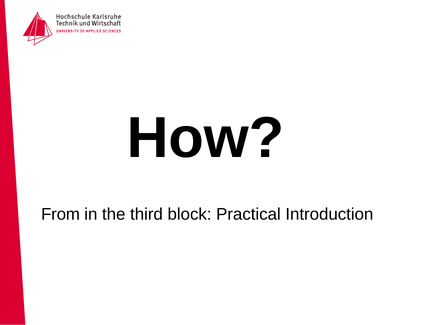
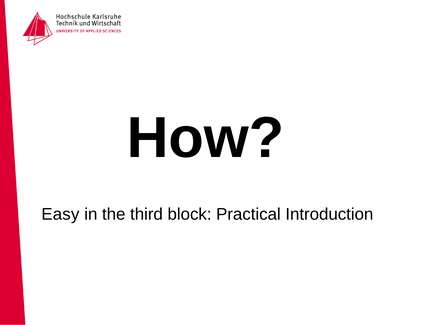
From: From -> Easy
